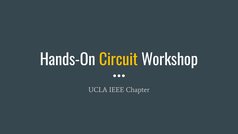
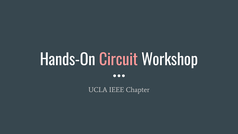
Circuit colour: yellow -> pink
